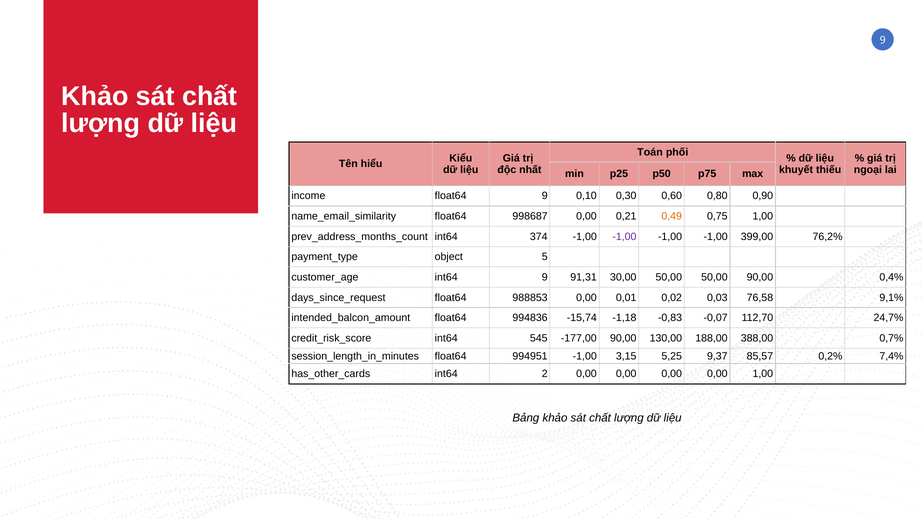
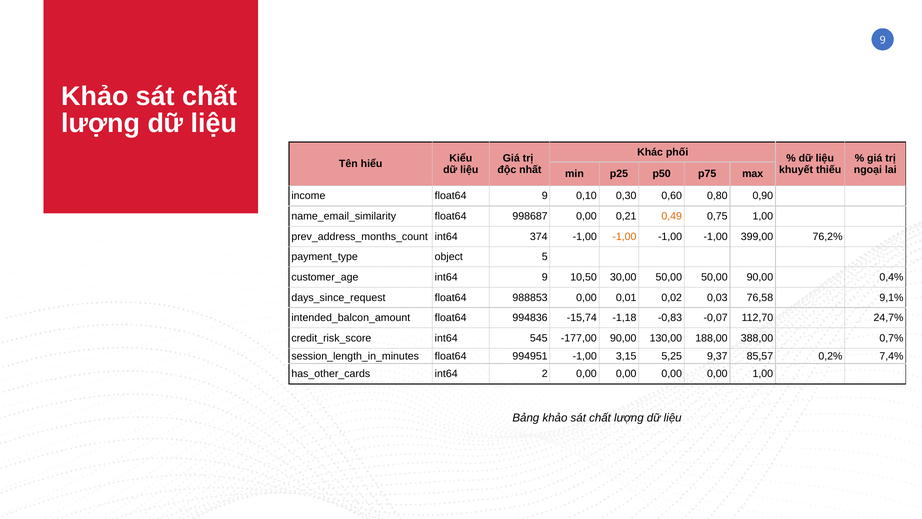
Toán: Toán -> Khác
-1,00 at (624, 236) colour: purple -> orange
91,31: 91,31 -> 10,50
